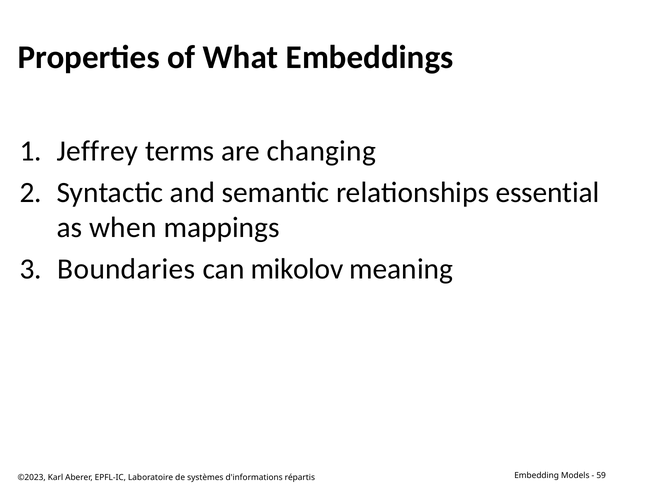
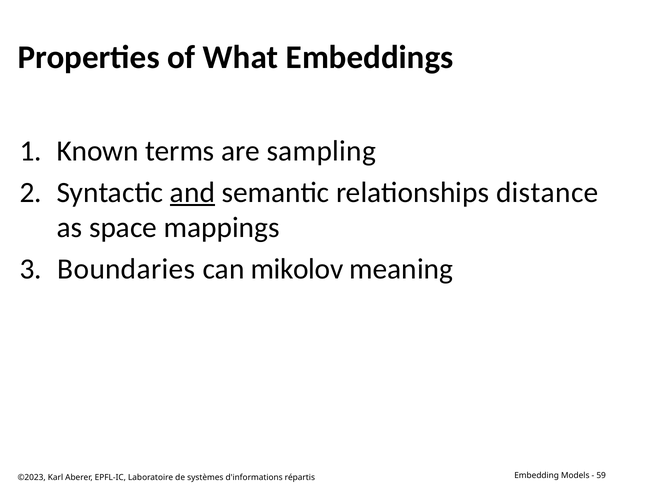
Jeffrey: Jeffrey -> Known
changing: changing -> sampling
and underline: none -> present
essential: essential -> distance
when: when -> space
